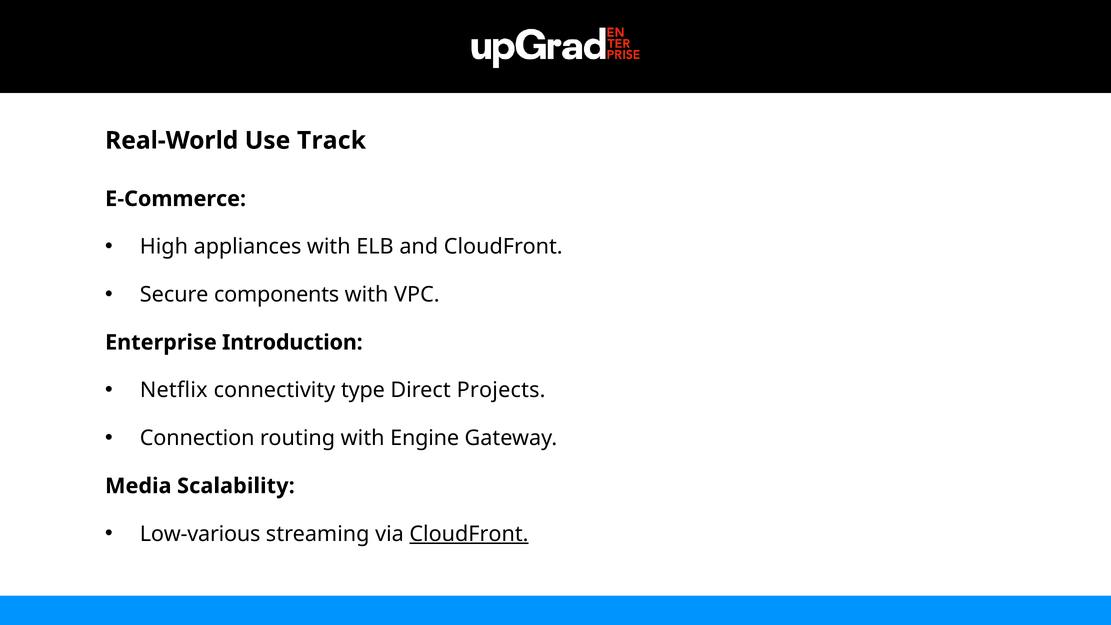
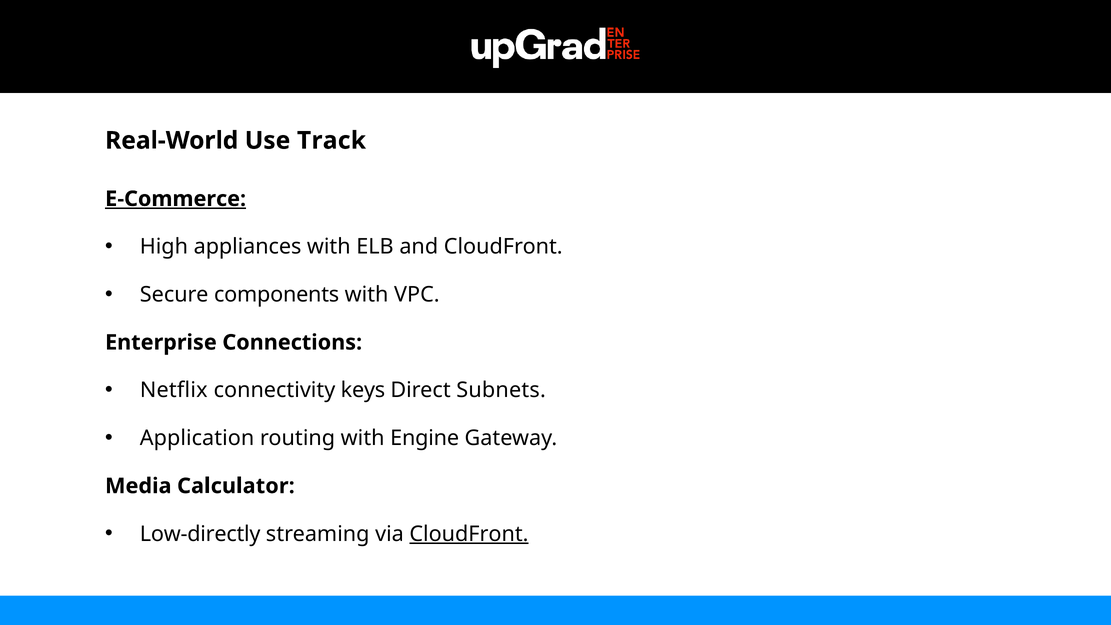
E-Commerce underline: none -> present
Introduction: Introduction -> Connections
type: type -> keys
Projects: Projects -> Subnets
Connection: Connection -> Application
Scalability: Scalability -> Calculator
Low-various: Low-various -> Low-directly
